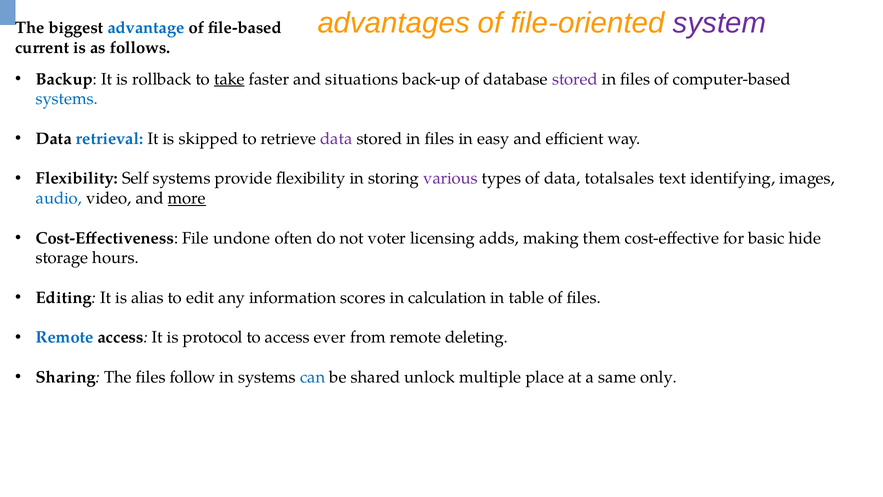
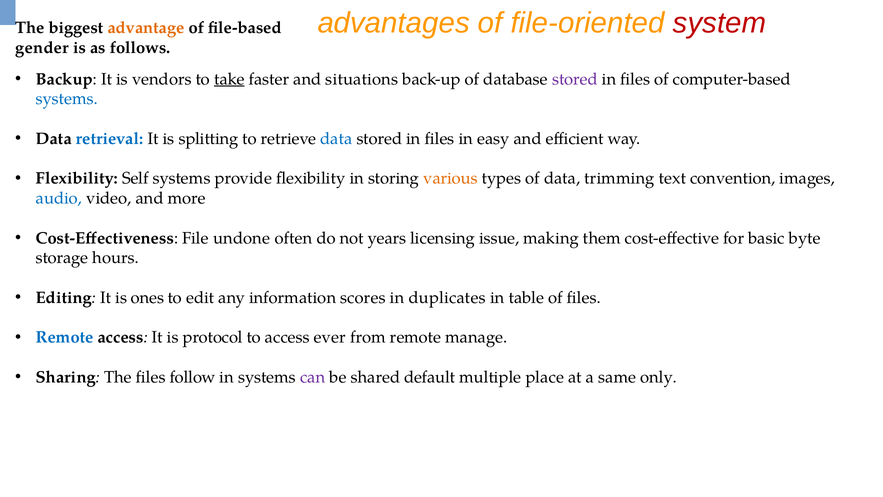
system colour: purple -> red
advantage colour: blue -> orange
current: current -> gender
rollback: rollback -> vendors
skipped: skipped -> splitting
data at (336, 139) colour: purple -> blue
various colour: purple -> orange
totalsales: totalsales -> trimming
identifying: identifying -> convention
more underline: present -> none
voter: voter -> years
adds: adds -> issue
hide: hide -> byte
alias: alias -> ones
calculation: calculation -> duplicates
deleting: deleting -> manage
can colour: blue -> purple
unlock: unlock -> default
